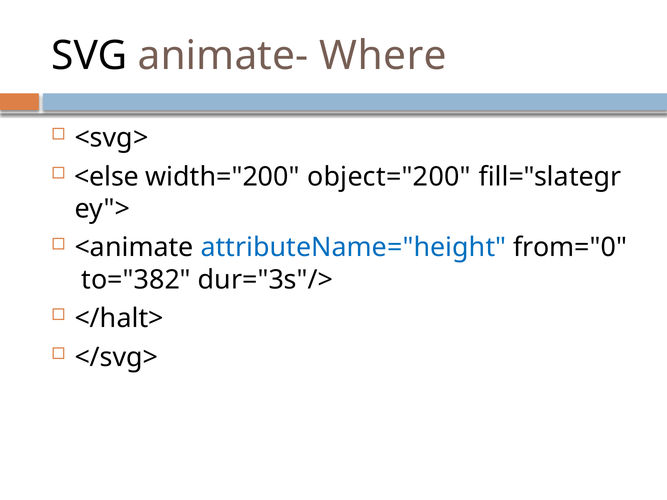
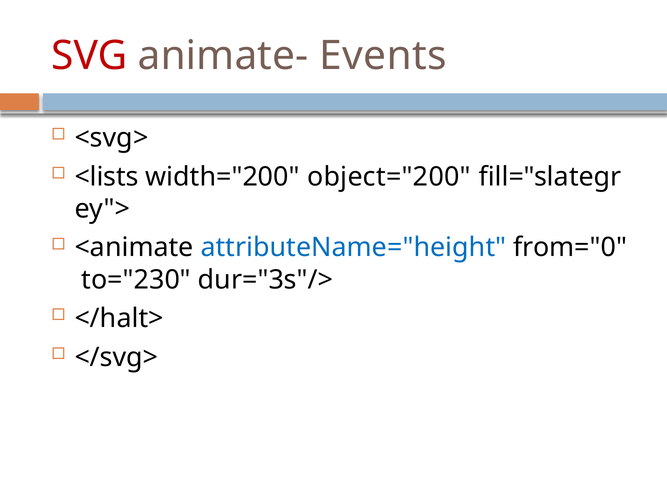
SVG colour: black -> red
Where: Where -> Events
<else: <else -> <lists
to="382: to="382 -> to="230
